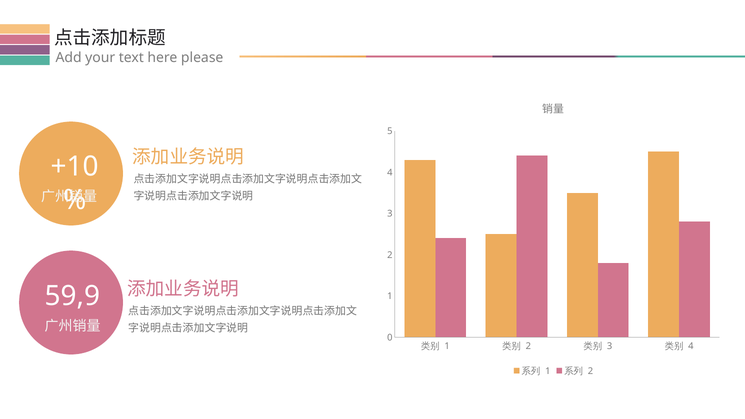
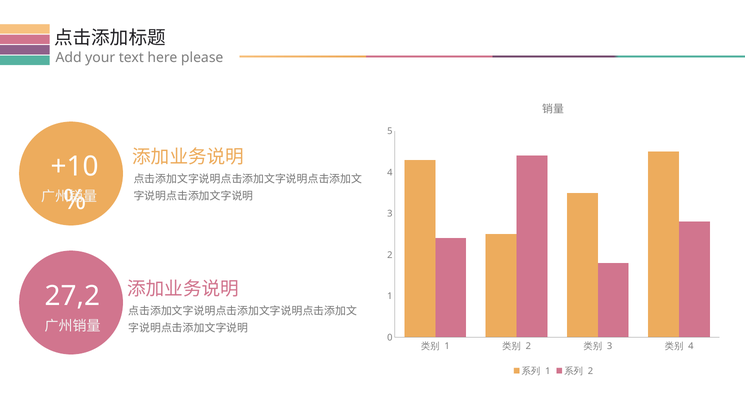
59,9: 59,9 -> 27,2
